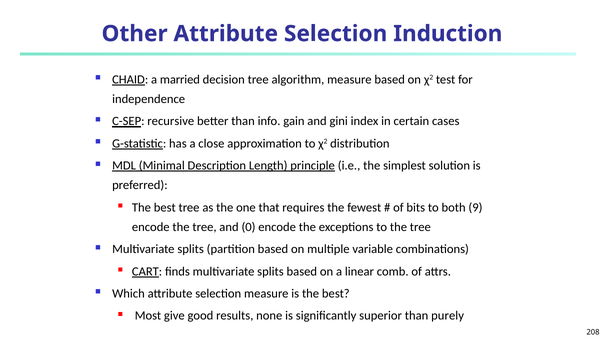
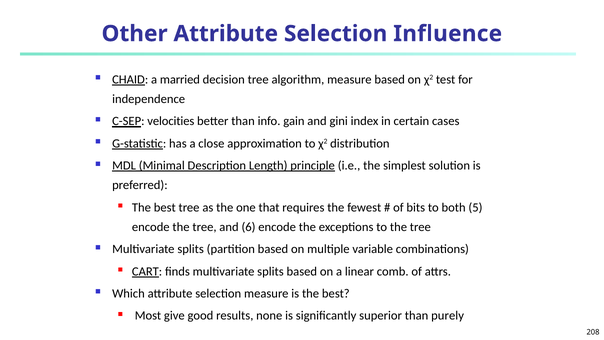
Induction: Induction -> Influence
recursive: recursive -> velocities
9: 9 -> 5
0: 0 -> 6
